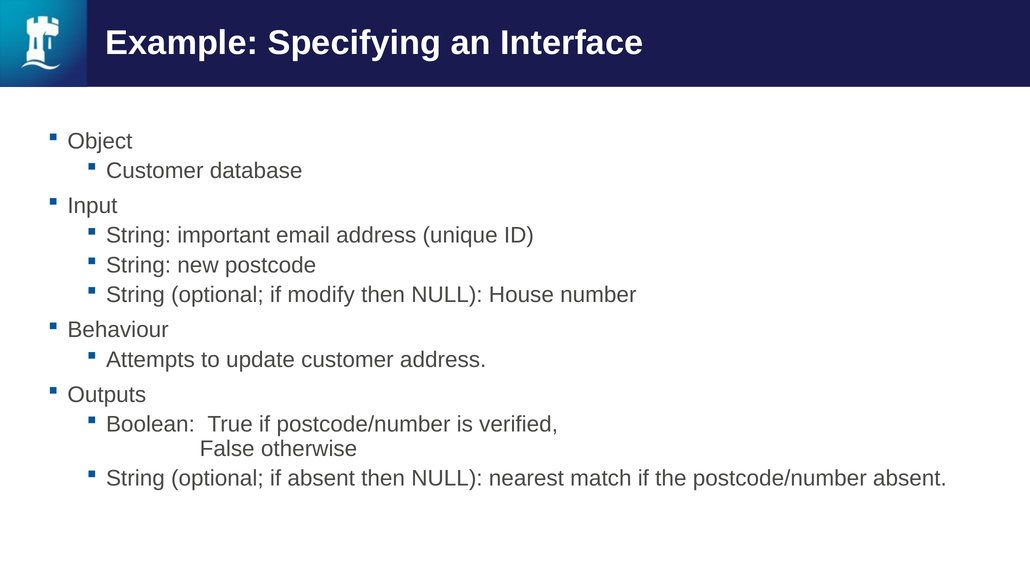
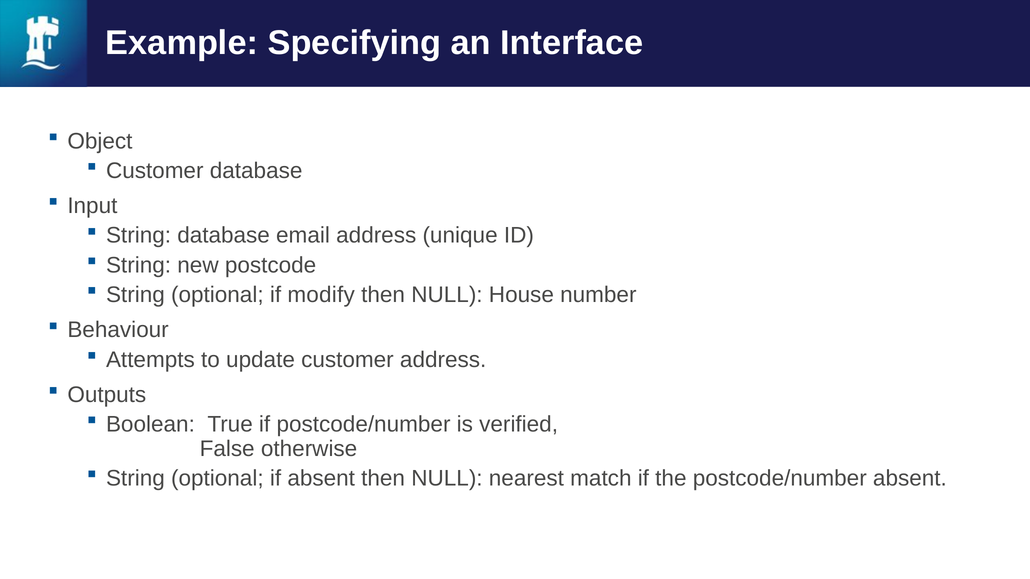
String important: important -> database
